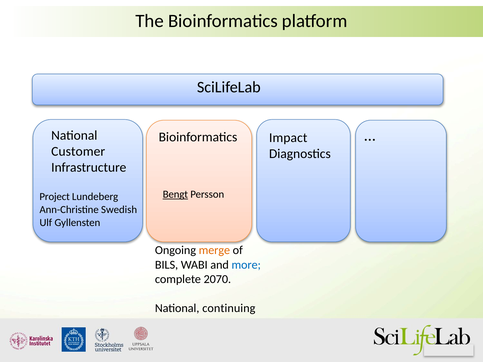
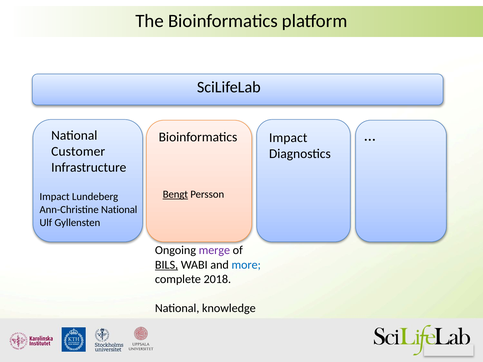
Project at (55, 197): Project -> Impact
Ann-Christine Swedish: Swedish -> National
merge colour: orange -> purple
BILS underline: none -> present
2070: 2070 -> 2018
continuing: continuing -> knowledge
